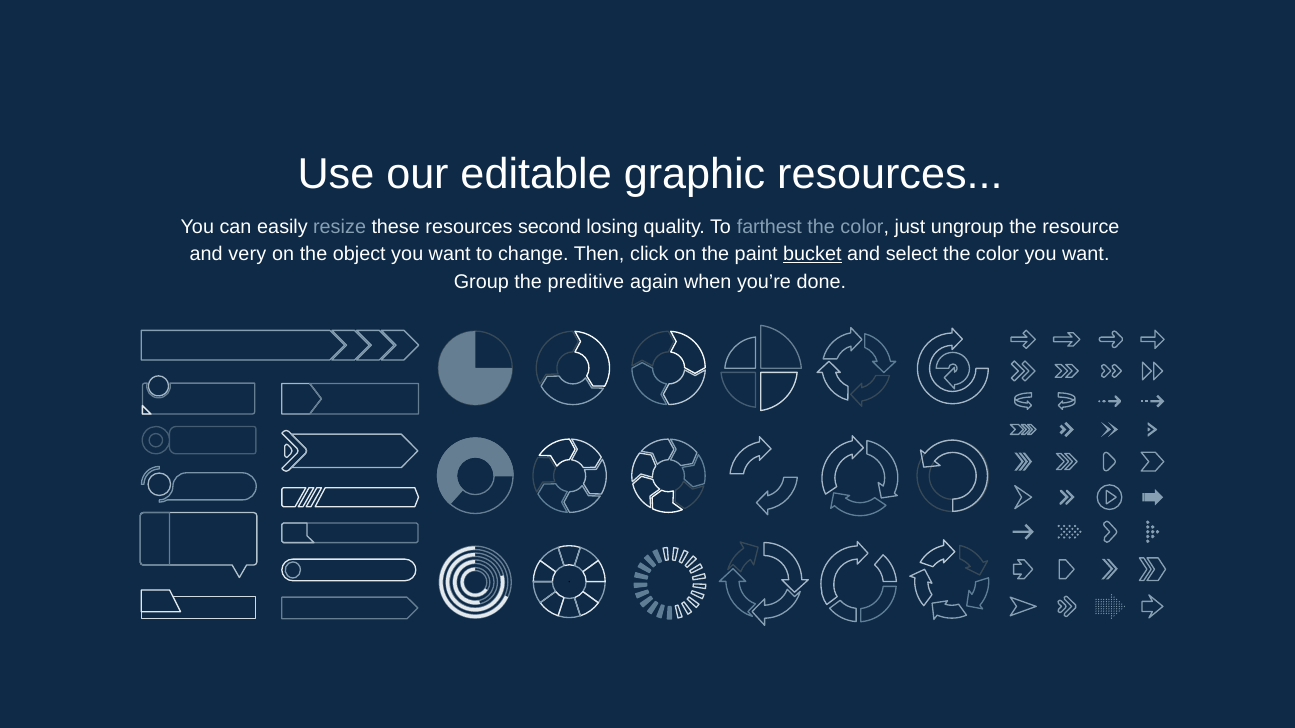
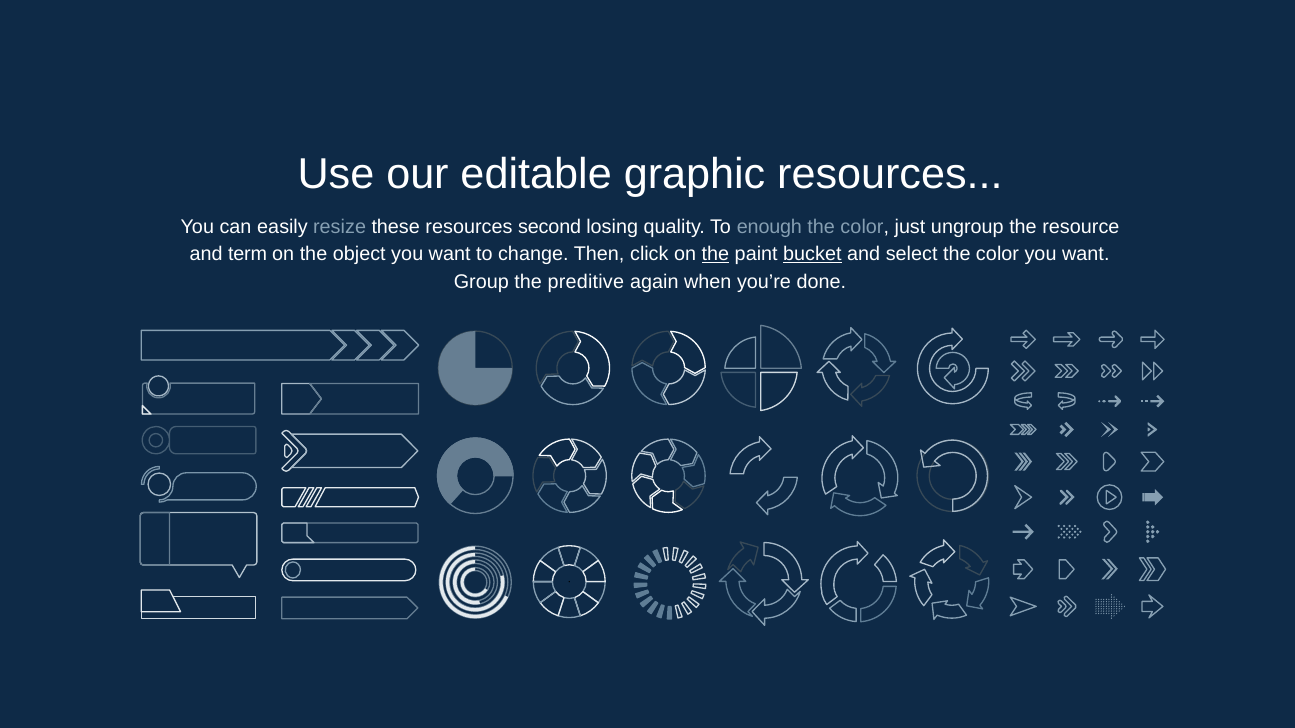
farthest: farthest -> enough
very: very -> term
the at (715, 255) underline: none -> present
